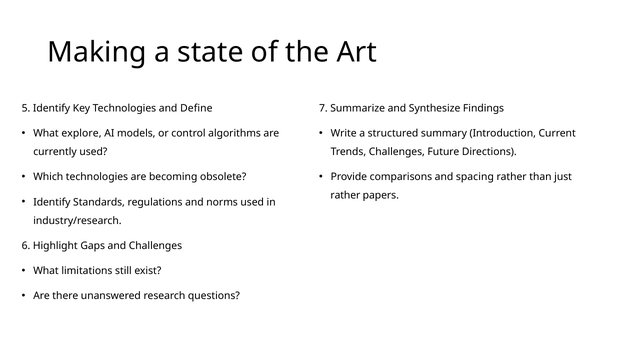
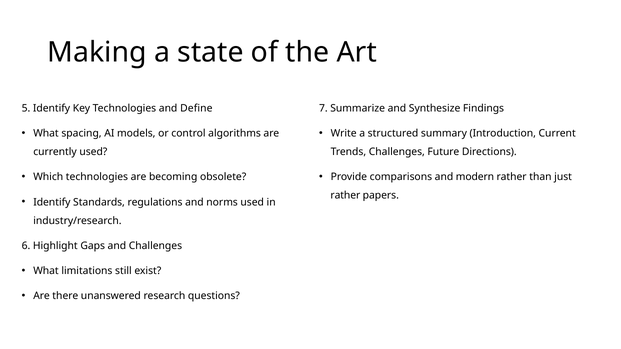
explore: explore -> spacing
spacing: spacing -> modern
